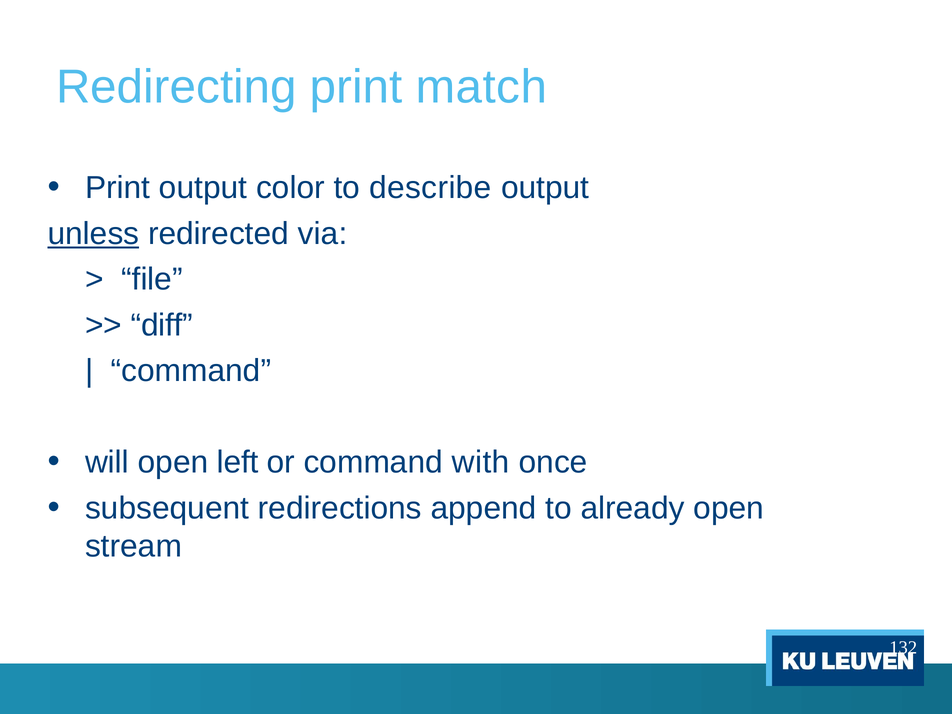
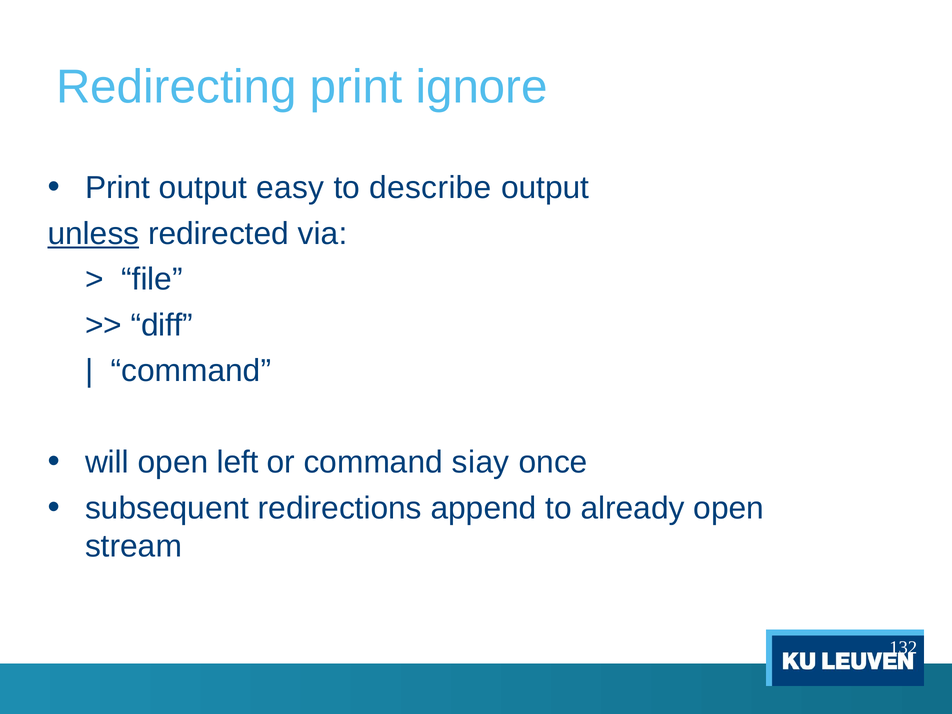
match: match -> ignore
color: color -> easy
with: with -> siay
